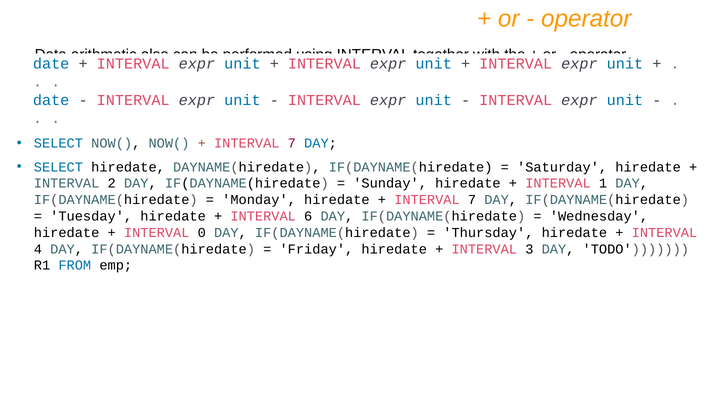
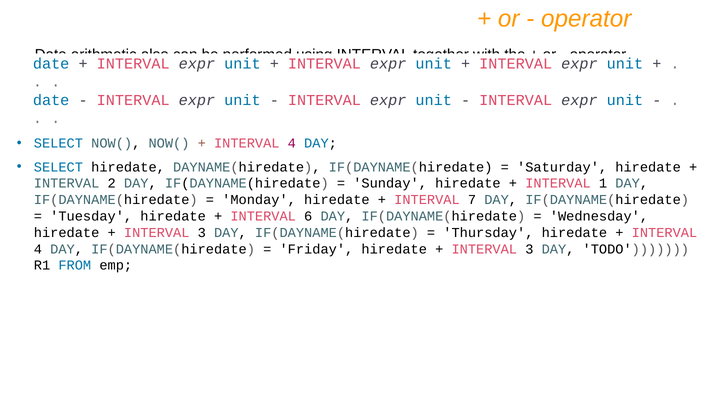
7 at (292, 143): 7 -> 4
0 at (202, 232): 0 -> 3
